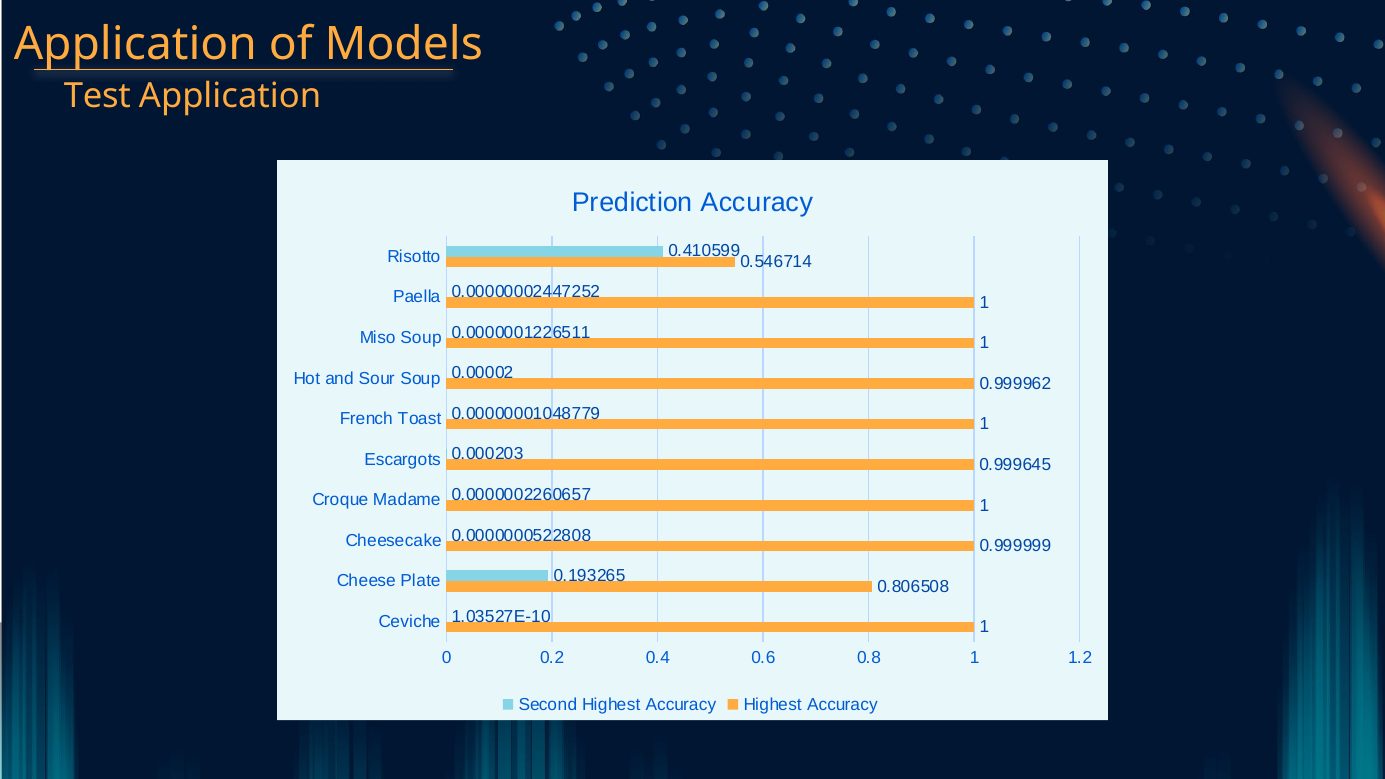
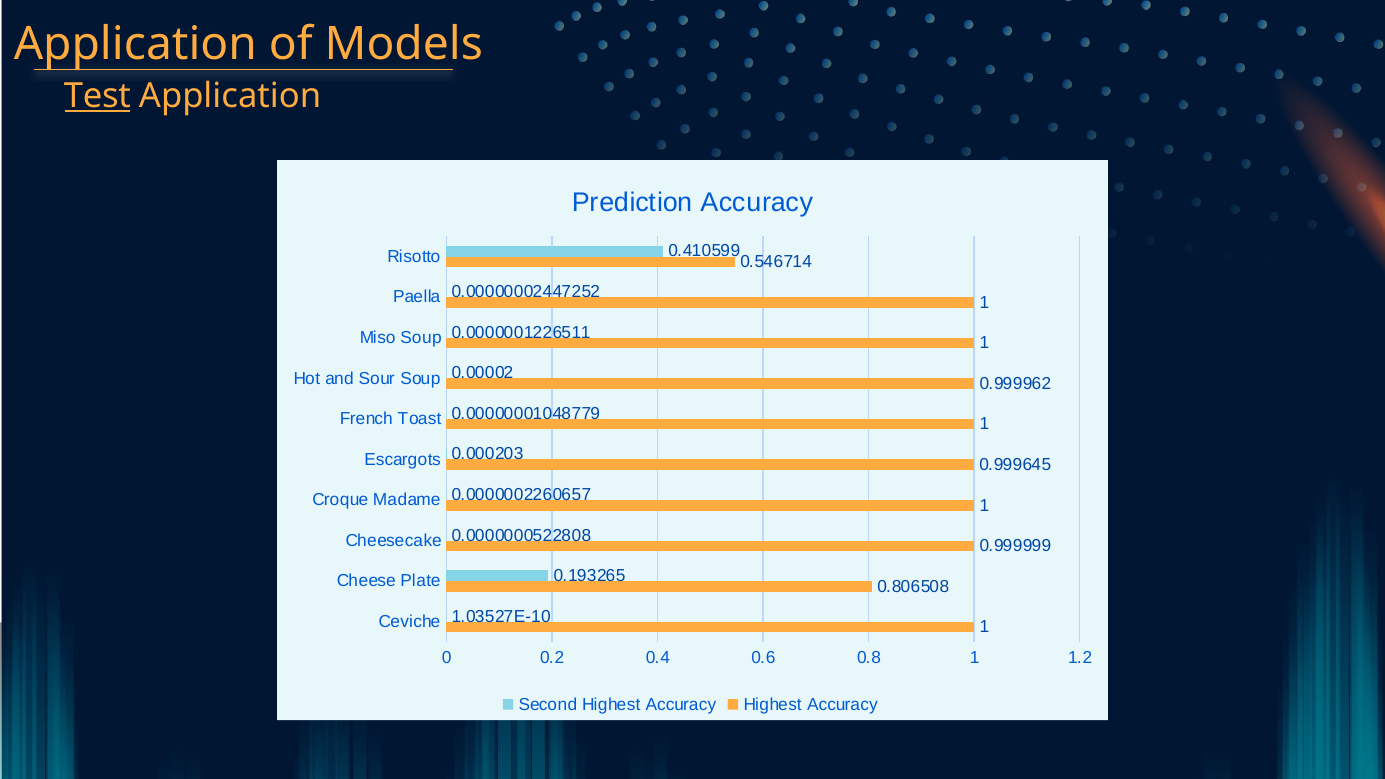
Test underline: none -> present
